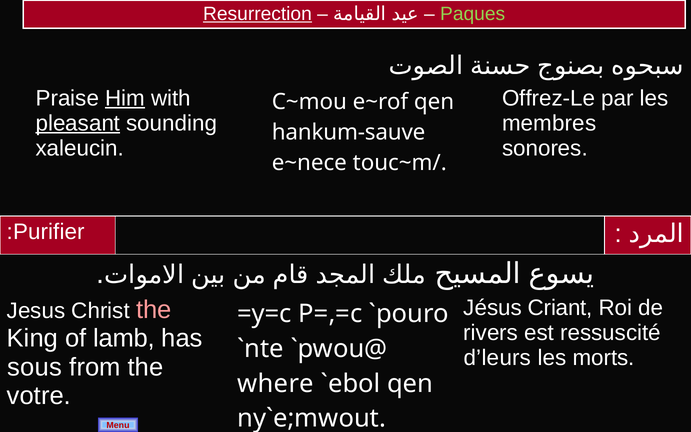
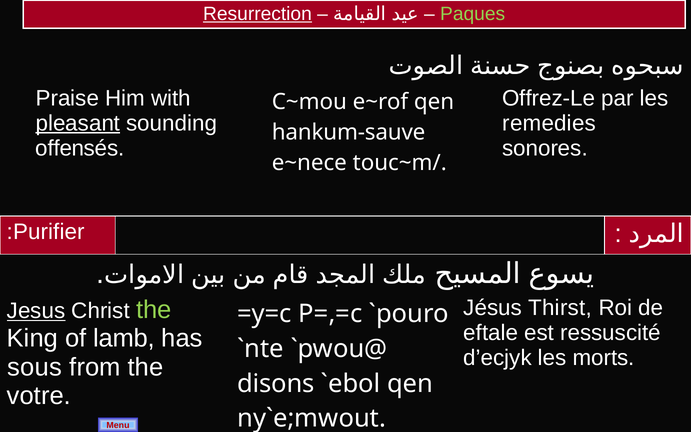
Him underline: present -> none
membres: membres -> remedies
xaleucin: xaleucin -> offensés
Criant: Criant -> Thirst
Jesus underline: none -> present
the at (154, 310) colour: pink -> light green
rivers: rivers -> eftale
d’leurs: d’leurs -> d’ecjyk
where: where -> disons
